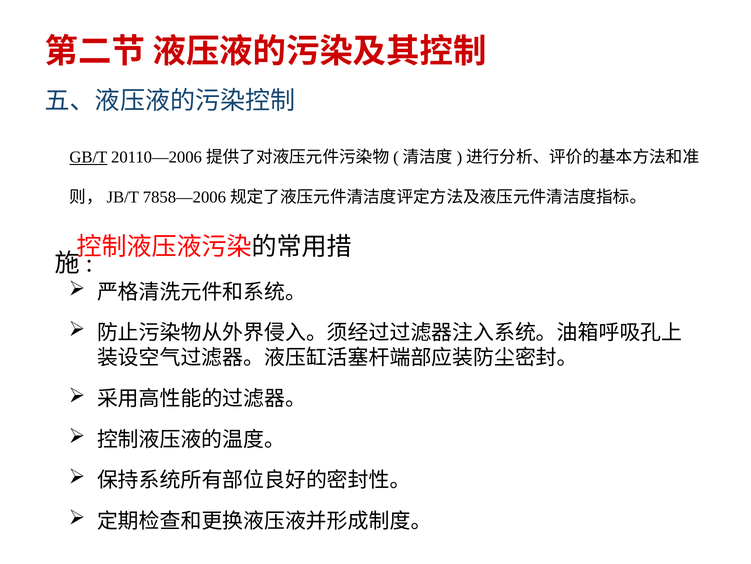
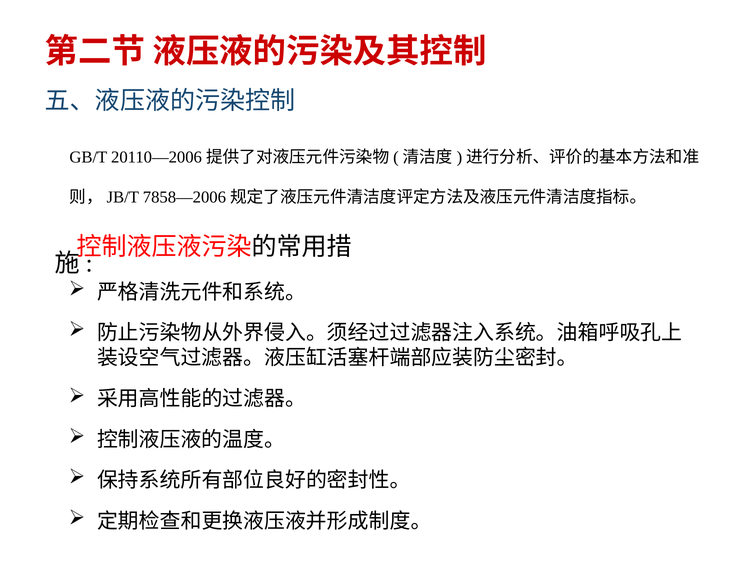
GB/T underline: present -> none
